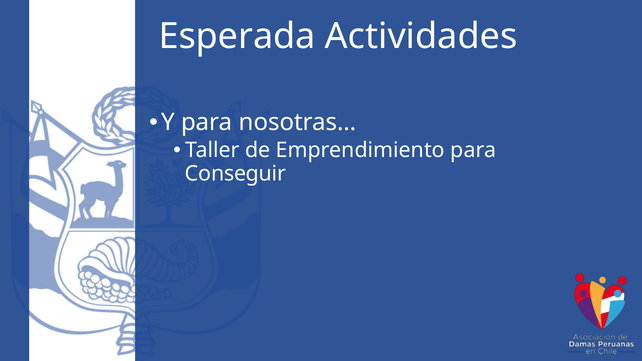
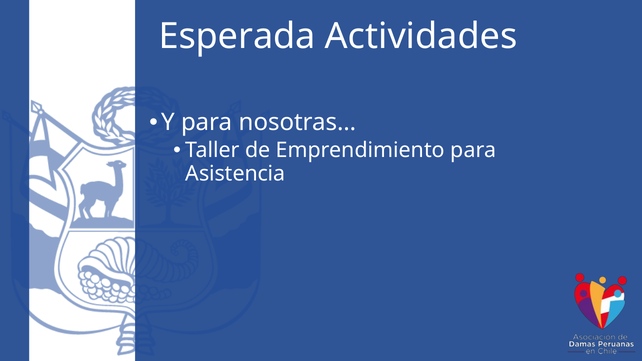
Conseguir: Conseguir -> Asistencia
